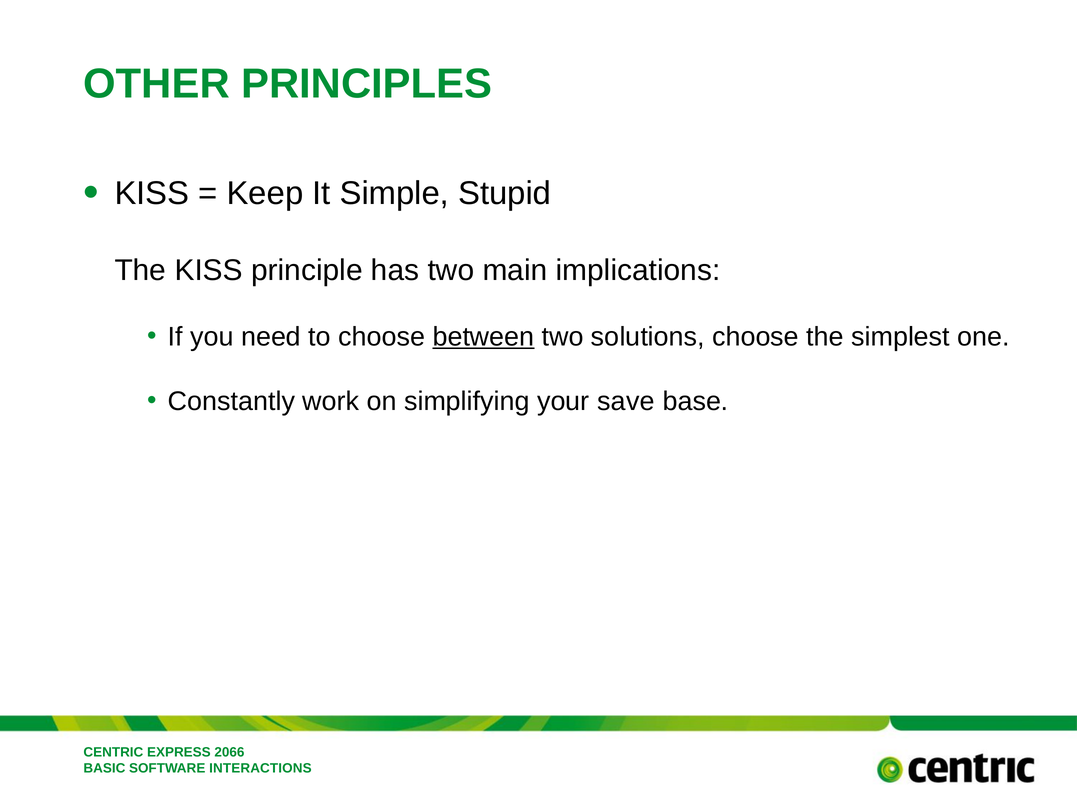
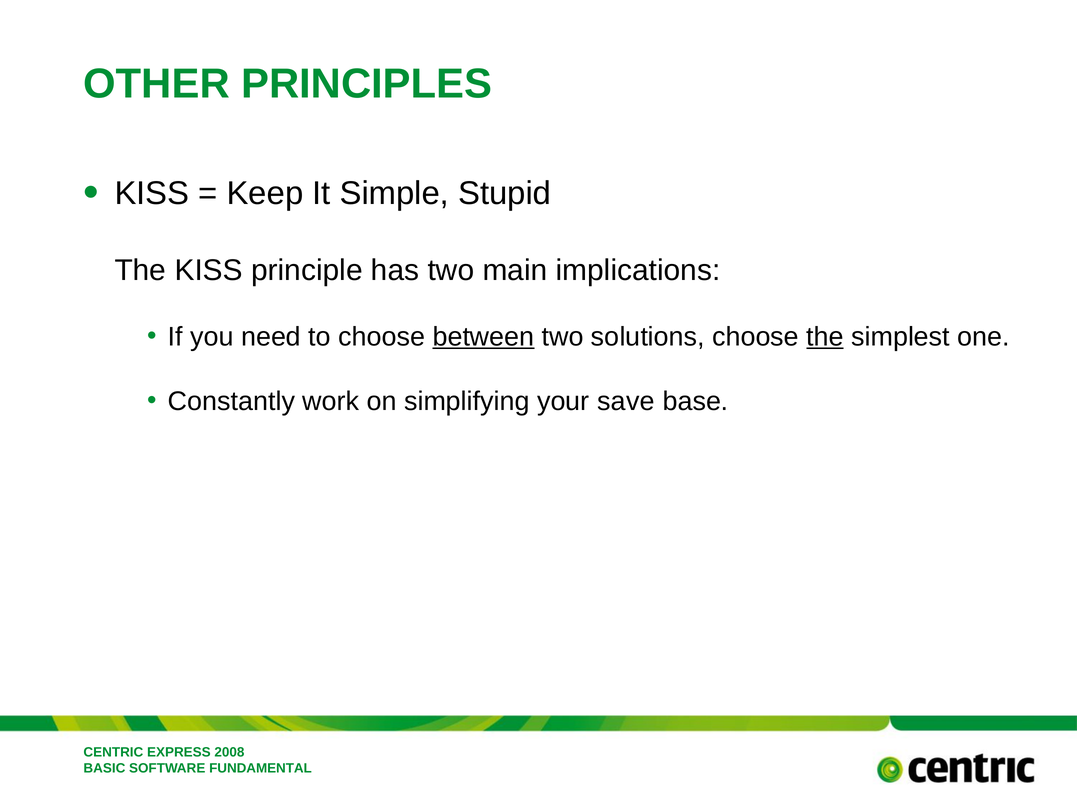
the at (825, 337) underline: none -> present
2066: 2066 -> 2008
INTERACTIONS: INTERACTIONS -> FUNDAMENTAL
